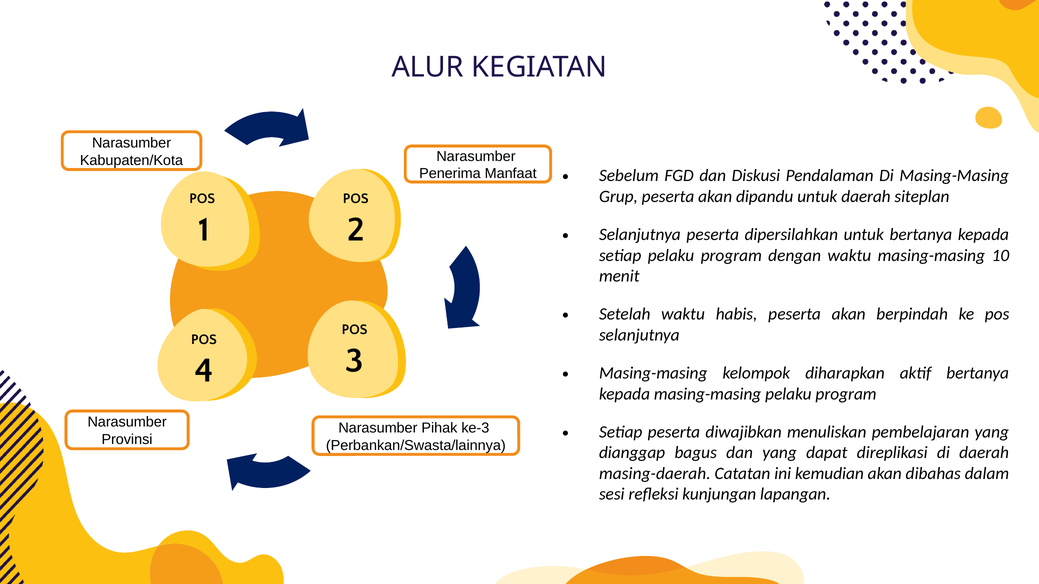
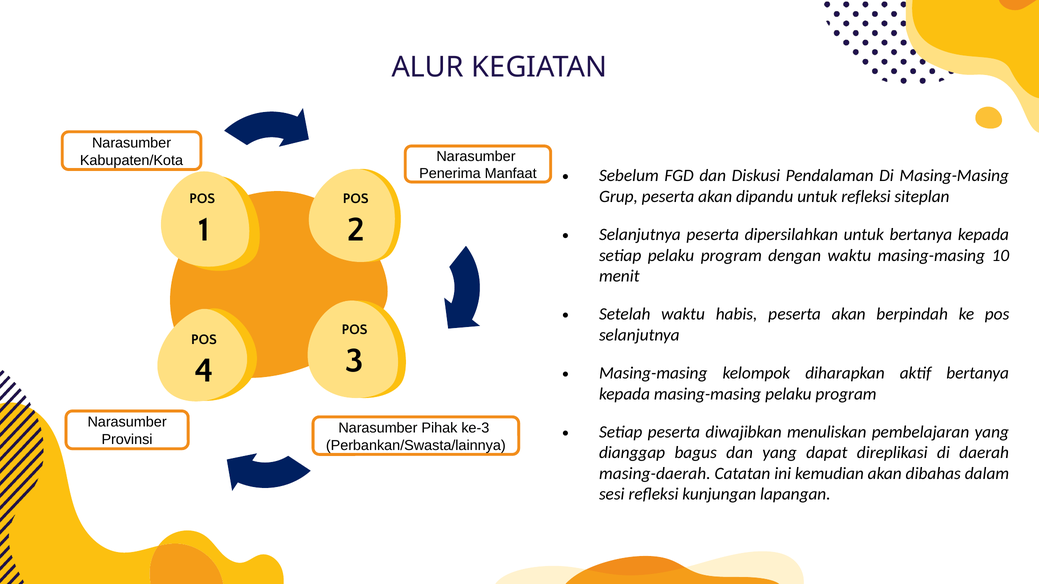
untuk daerah: daerah -> refleksi
